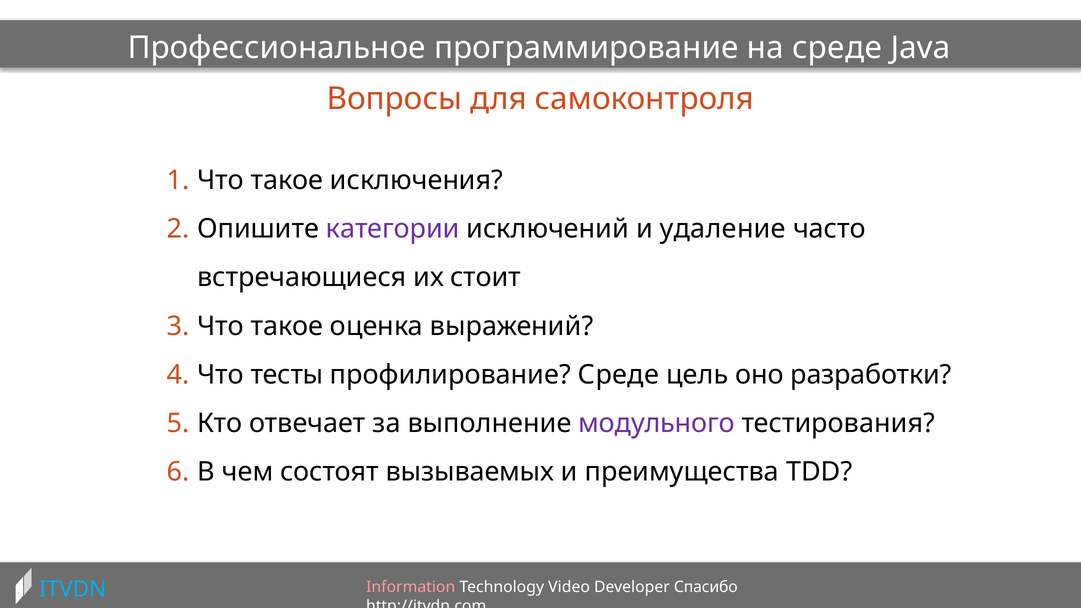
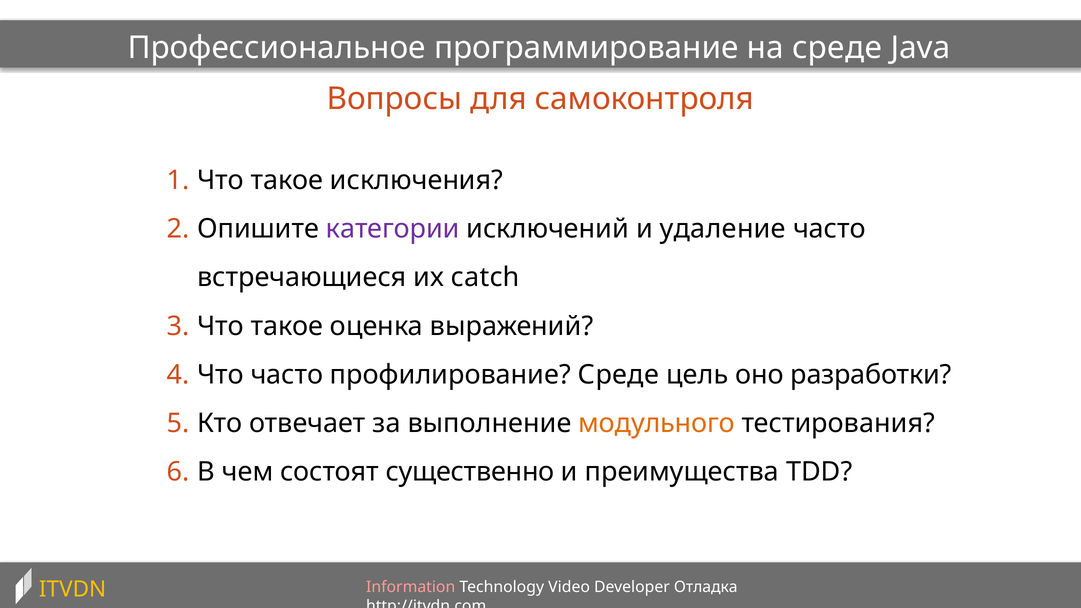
стоит: стоит -> catch
Что тесты: тесты -> часто
модульного colour: purple -> orange
вызываемых: вызываемых -> существенно
Спасибо: Спасибо -> Отладка
ITVDN colour: light blue -> yellow
